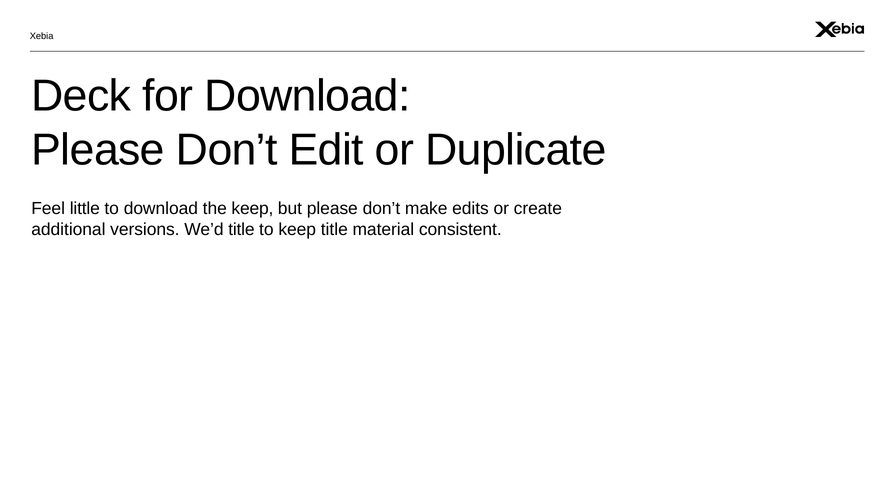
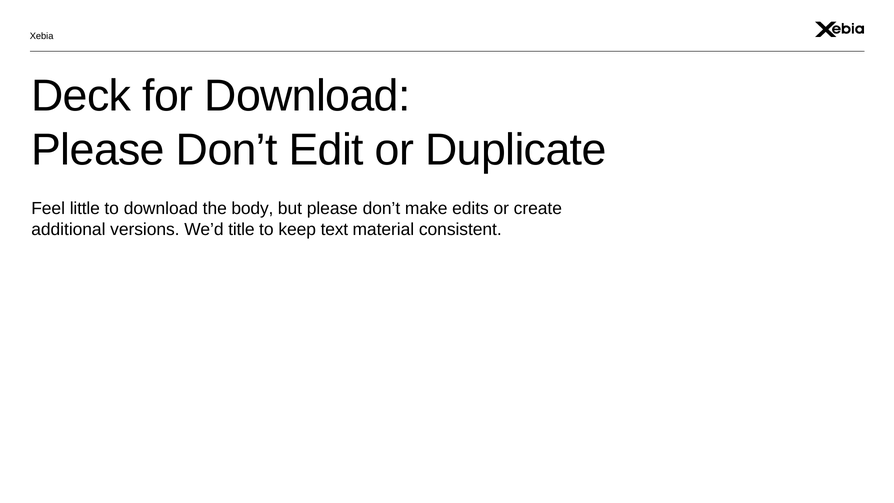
the keep: keep -> body
keep title: title -> text
